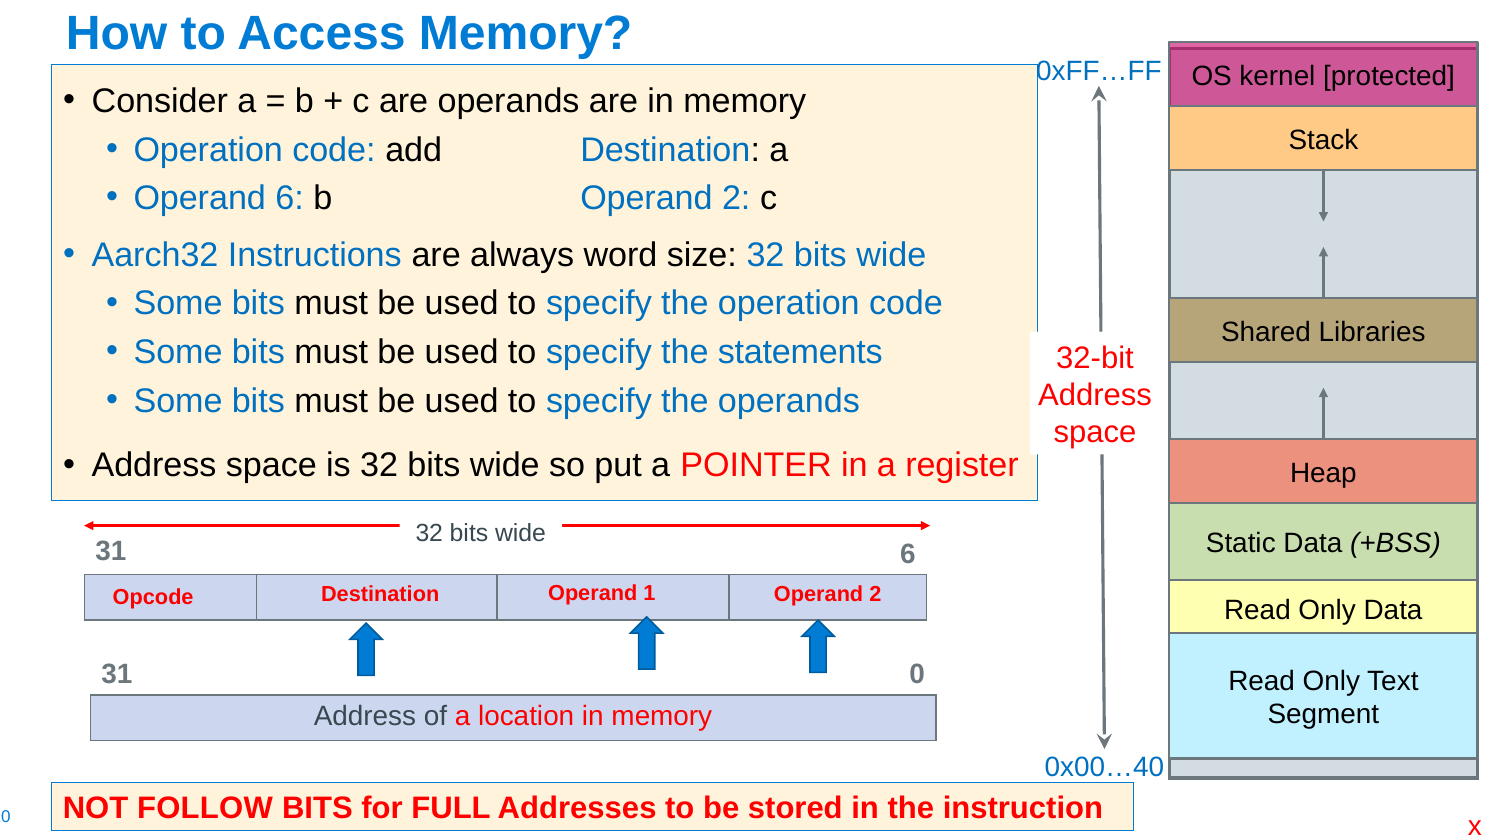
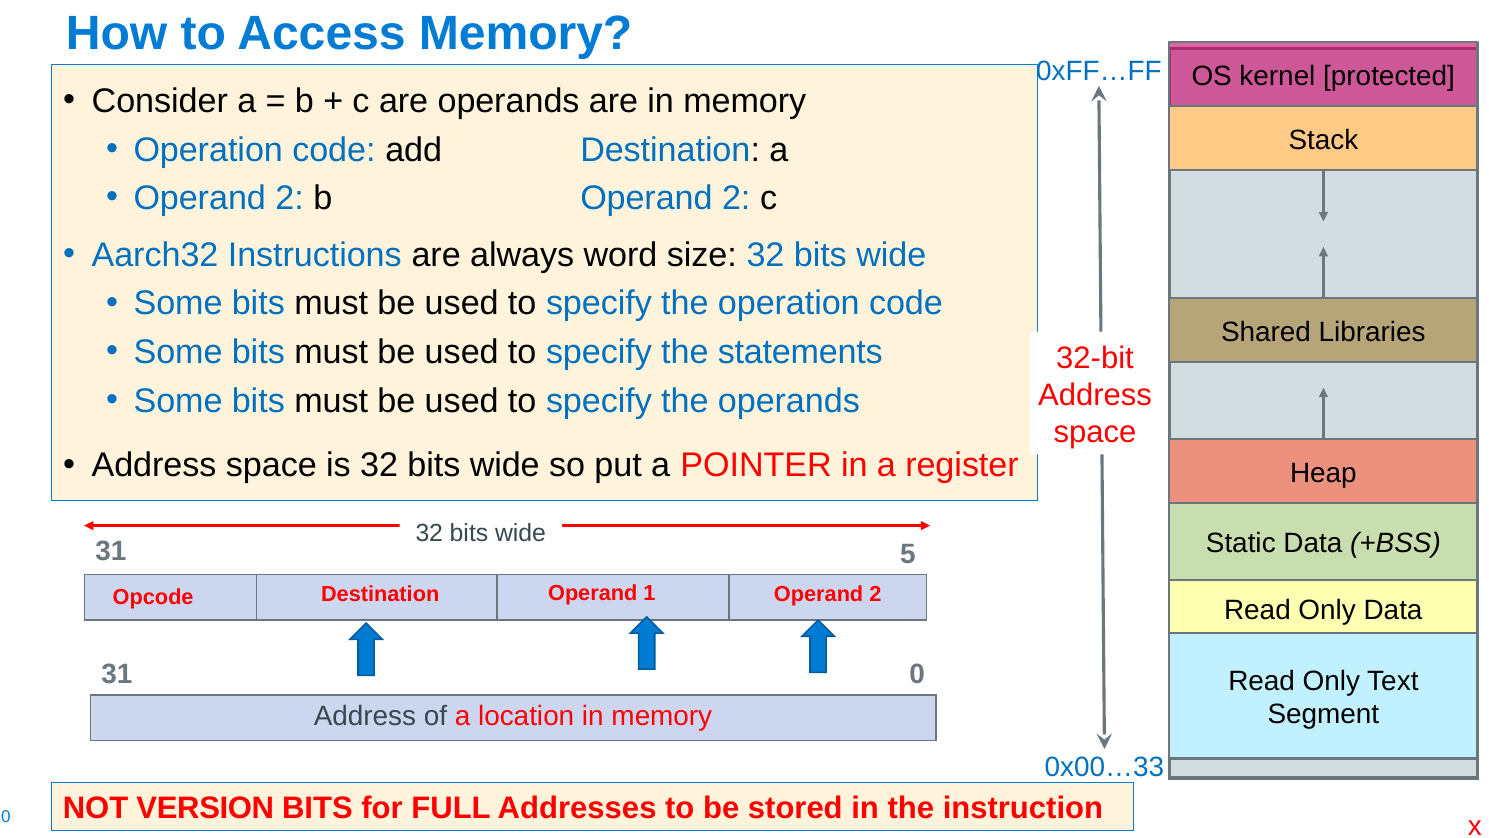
6 at (290, 198): 6 -> 2
31 6: 6 -> 5
0x00…40: 0x00…40 -> 0x00…33
FOLLOW: FOLLOW -> VERSION
